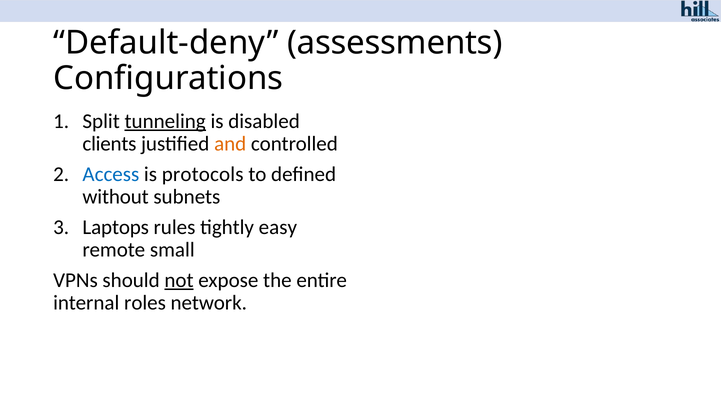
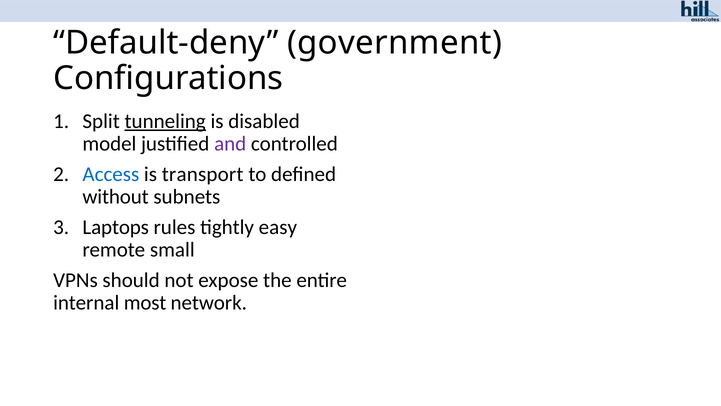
assessments: assessments -> government
clients: clients -> model
and colour: orange -> purple
protocols: protocols -> transport
not underline: present -> none
roles: roles -> most
